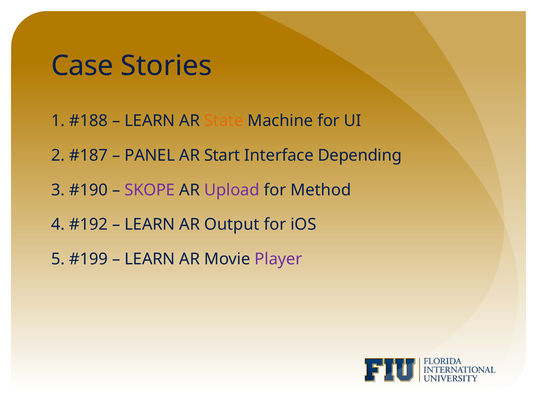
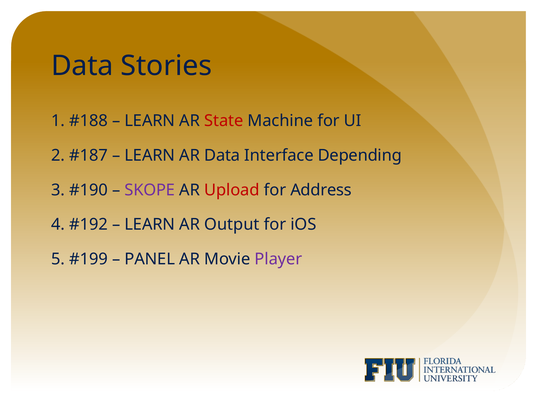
Case at (82, 66): Case -> Data
State colour: orange -> red
PANEL at (150, 156): PANEL -> LEARN
AR Start: Start -> Data
Upload colour: purple -> red
Method: Method -> Address
LEARN at (150, 260): LEARN -> PANEL
